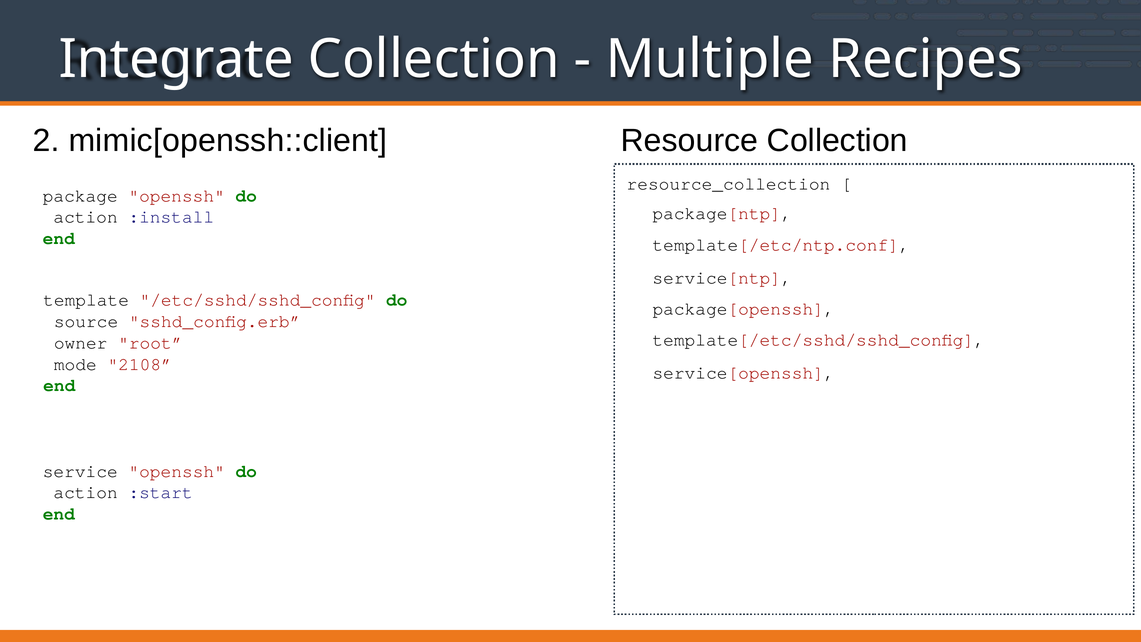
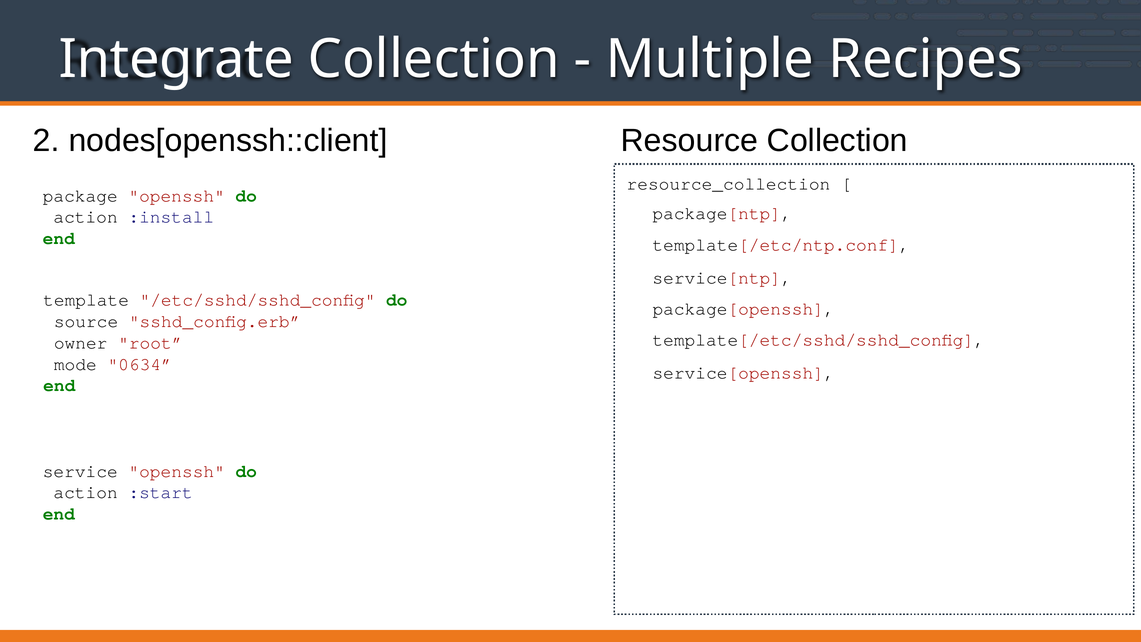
mimic[openssh::client: mimic[openssh::client -> nodes[openssh::client
2108: 2108 -> 0634
